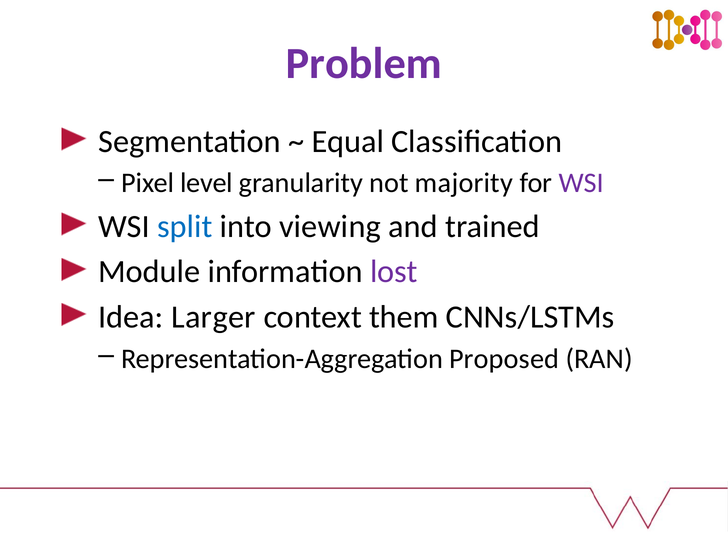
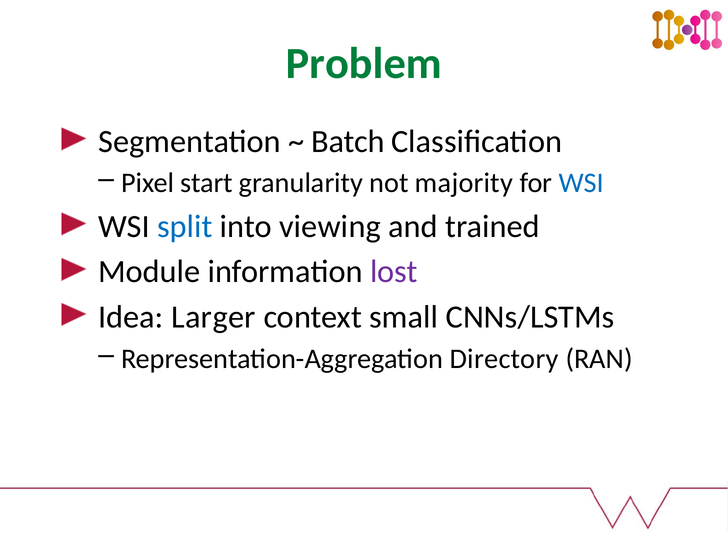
Problem colour: purple -> green
Equal: Equal -> Batch
level: level -> start
WSI at (581, 183) colour: purple -> blue
them: them -> small
Proposed: Proposed -> Directory
